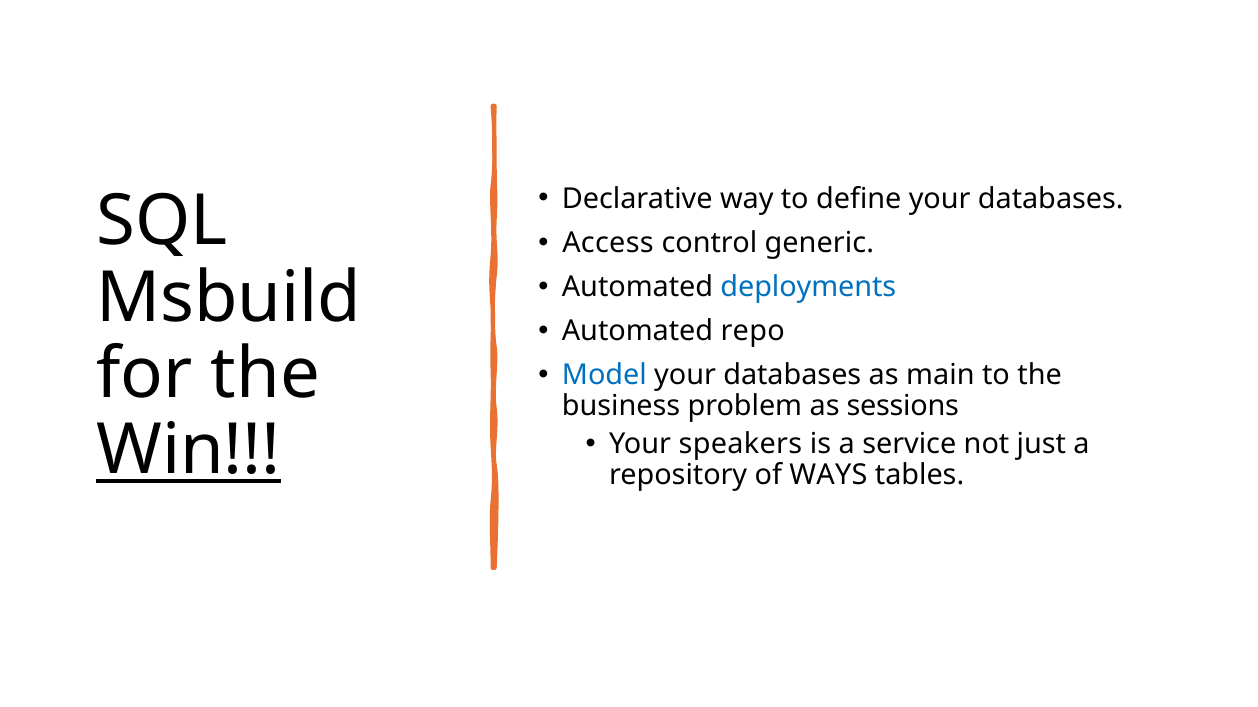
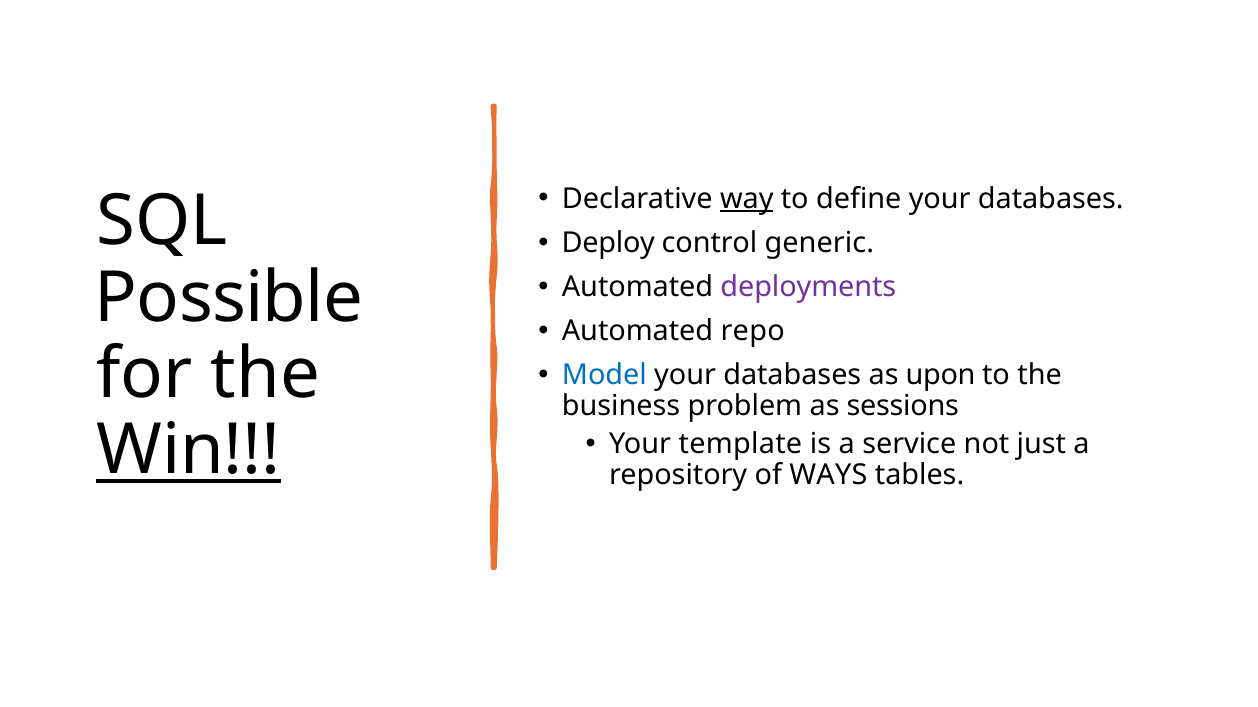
way underline: none -> present
Access: Access -> Deploy
deployments colour: blue -> purple
Msbuild: Msbuild -> Possible
main: main -> upon
speakers: speakers -> template
